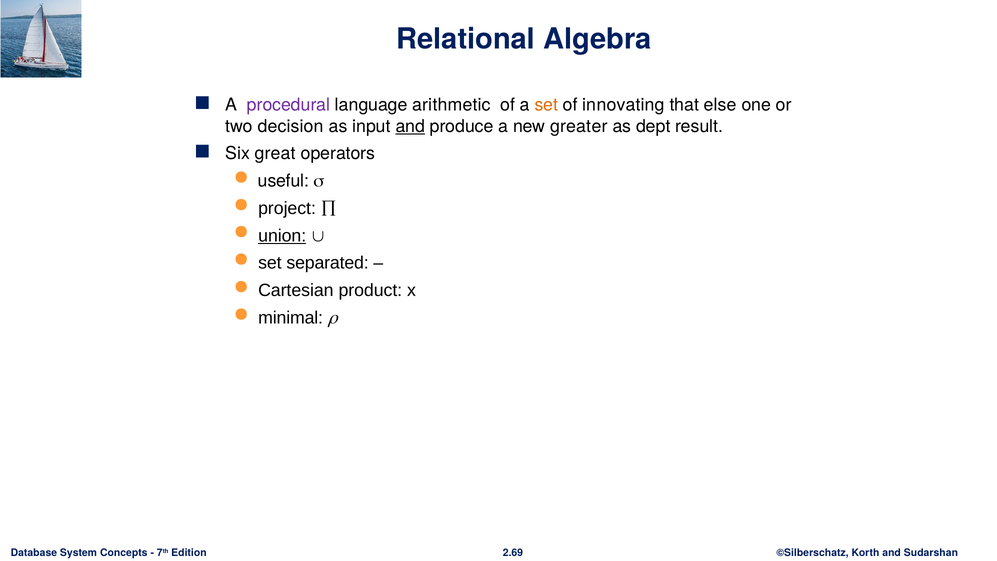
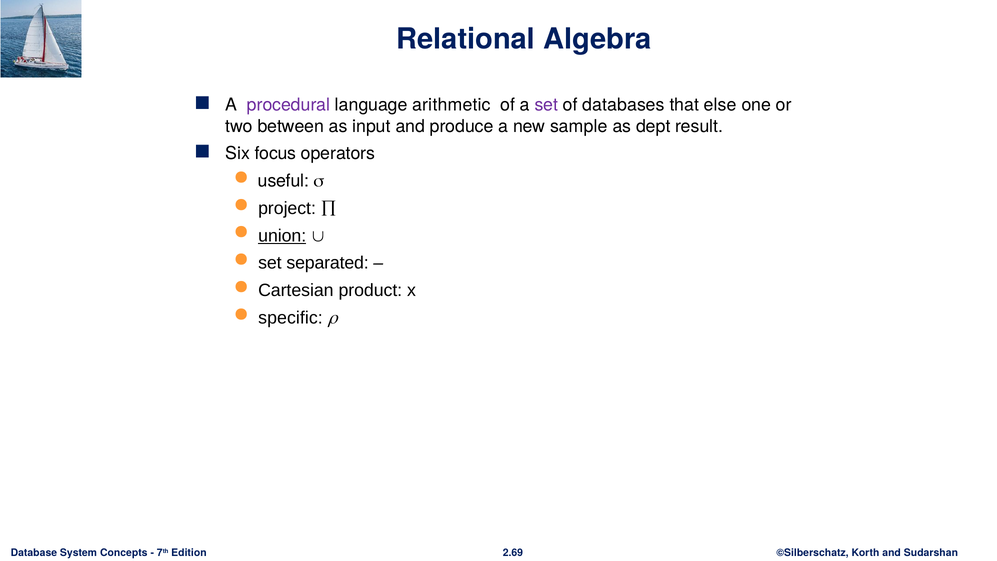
set at (546, 105) colour: orange -> purple
innovating: innovating -> databases
decision: decision -> between
and at (410, 126) underline: present -> none
greater: greater -> sample
great: great -> focus
minimal: minimal -> specific
